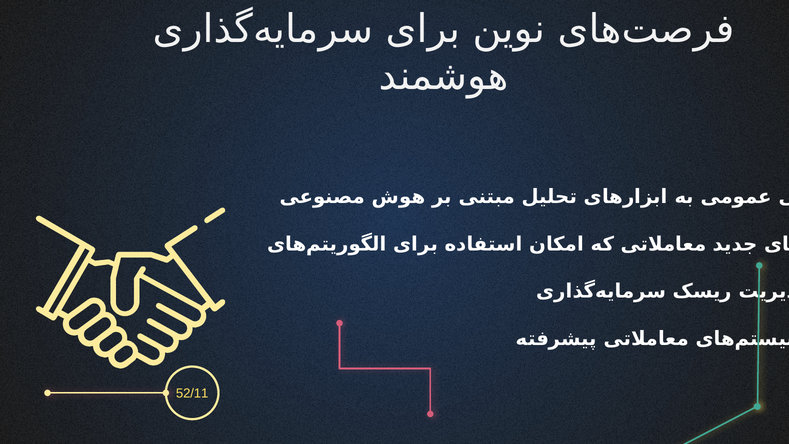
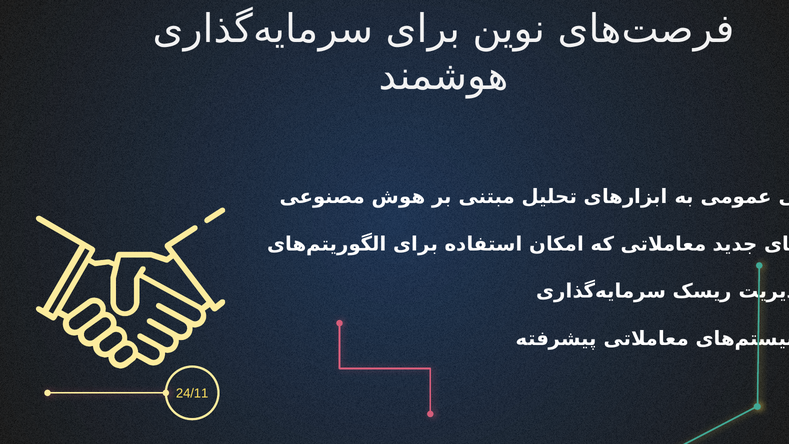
52/11: 52/11 -> 24/11
